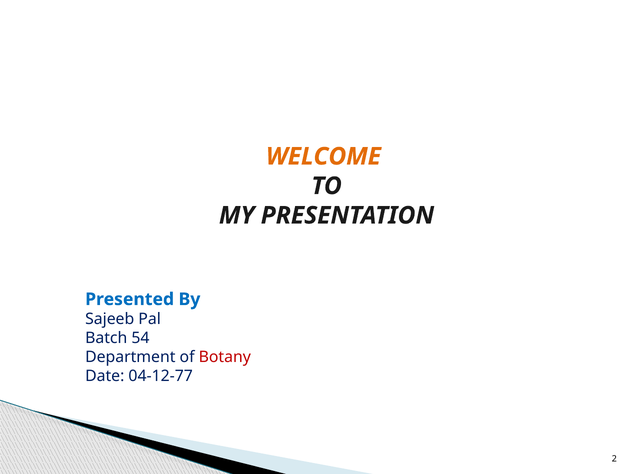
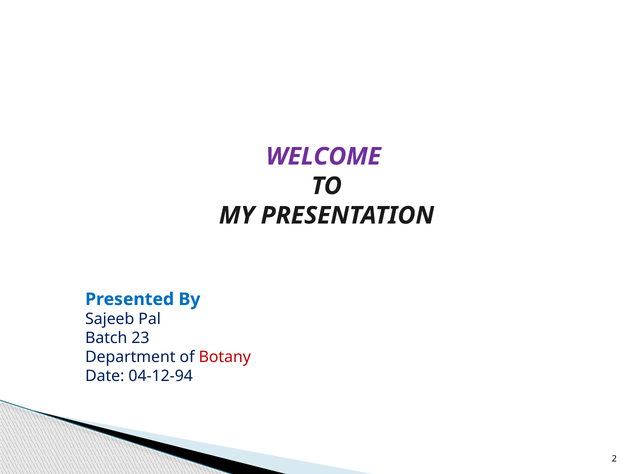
WELCOME colour: orange -> purple
54: 54 -> 23
04-12-77: 04-12-77 -> 04-12-94
